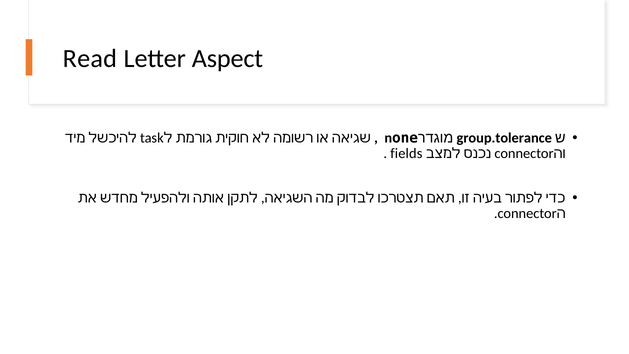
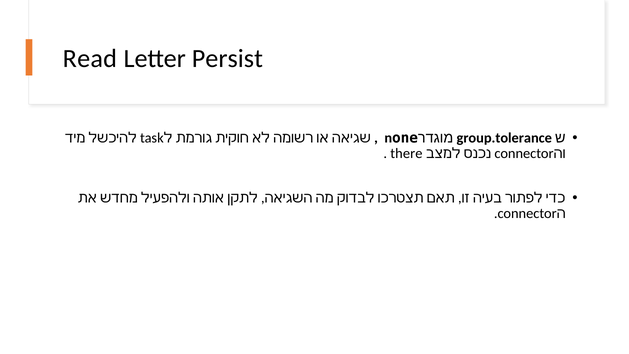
Aspect: Aspect -> Persist
fields: fields -> there
